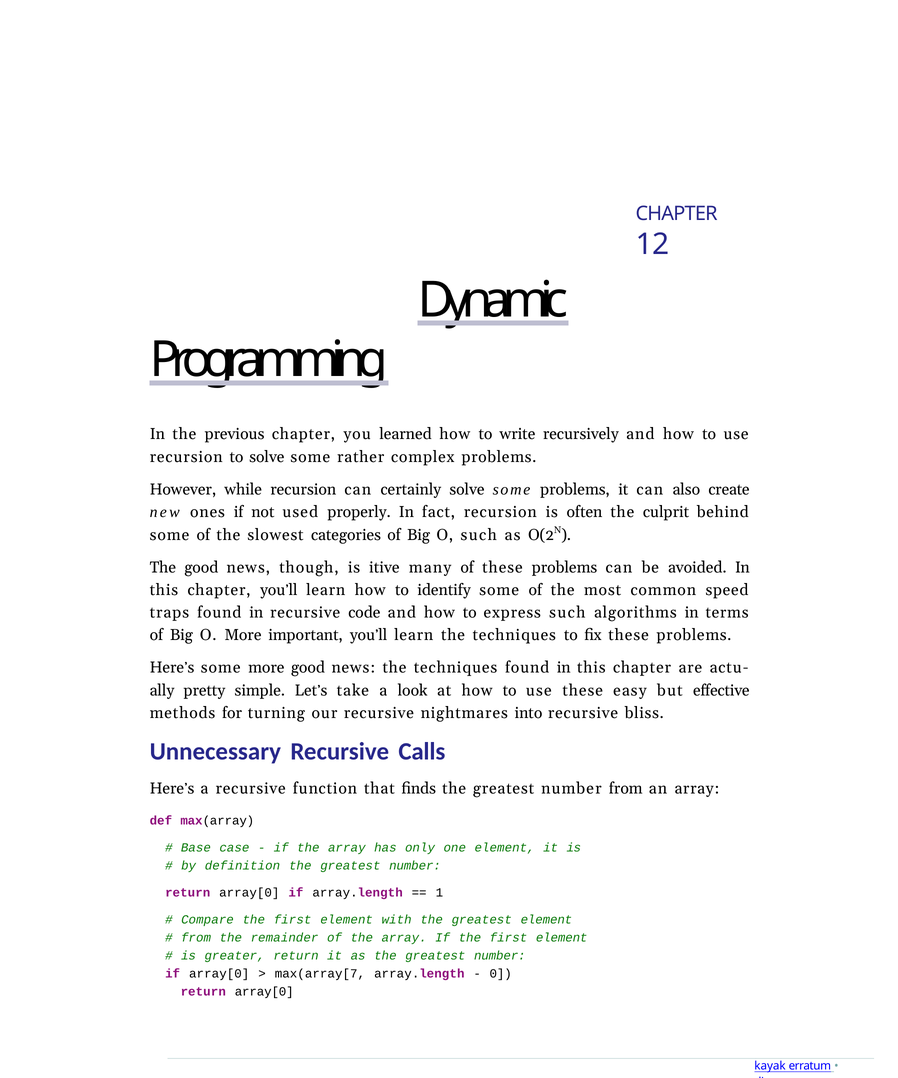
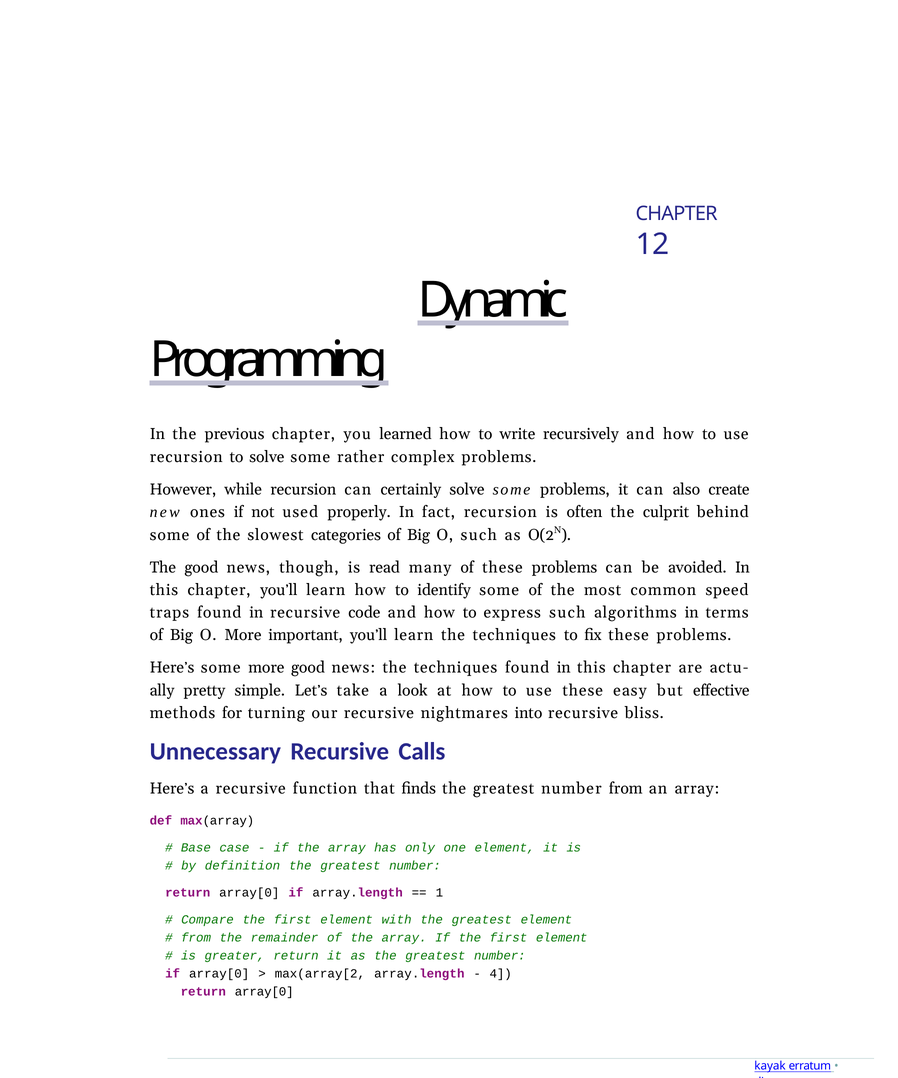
itive: itive -> read
max(array[7: max(array[7 -> max(array[2
0: 0 -> 4
